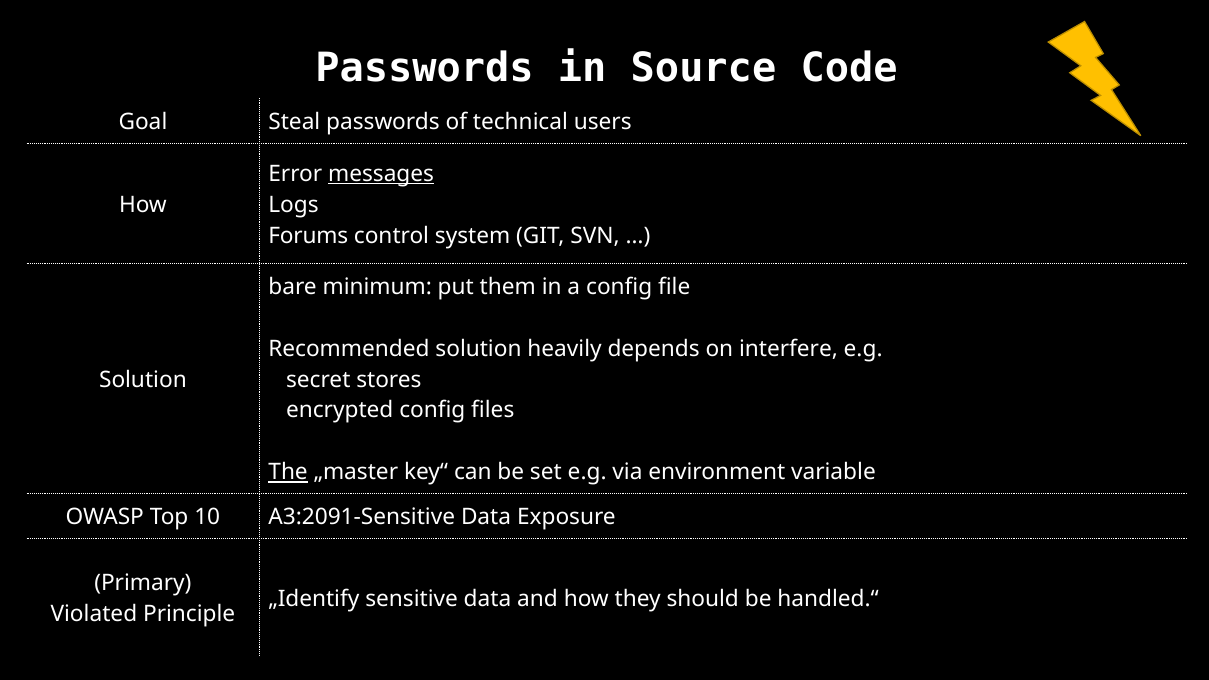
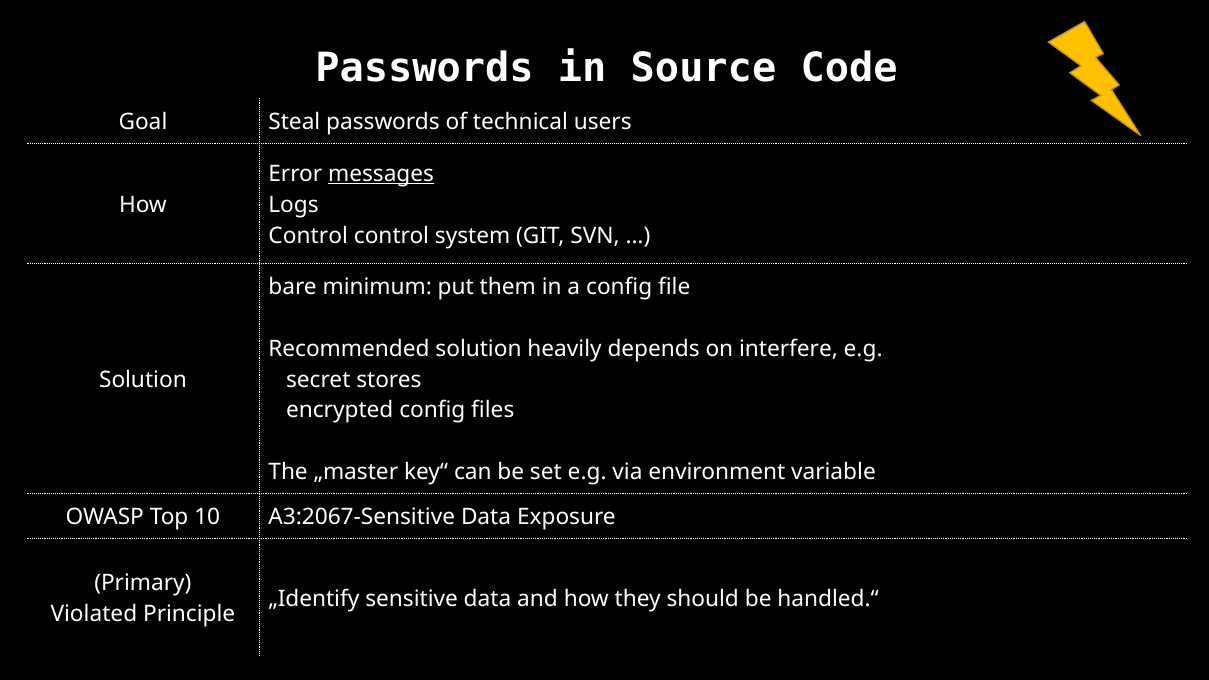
Forums at (308, 236): Forums -> Control
The underline: present -> none
A3:2091-Sensitive: A3:2091-Sensitive -> A3:2067-Sensitive
